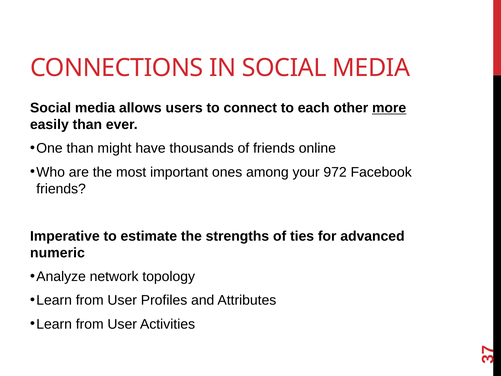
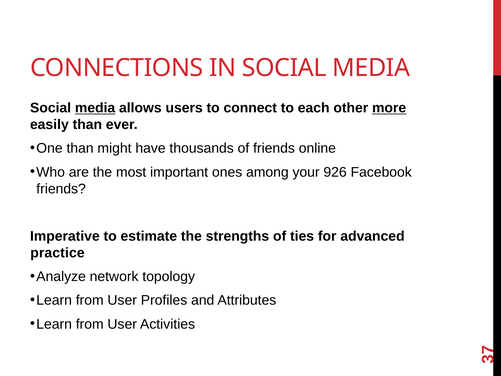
media at (95, 108) underline: none -> present
972: 972 -> 926
numeric: numeric -> practice
